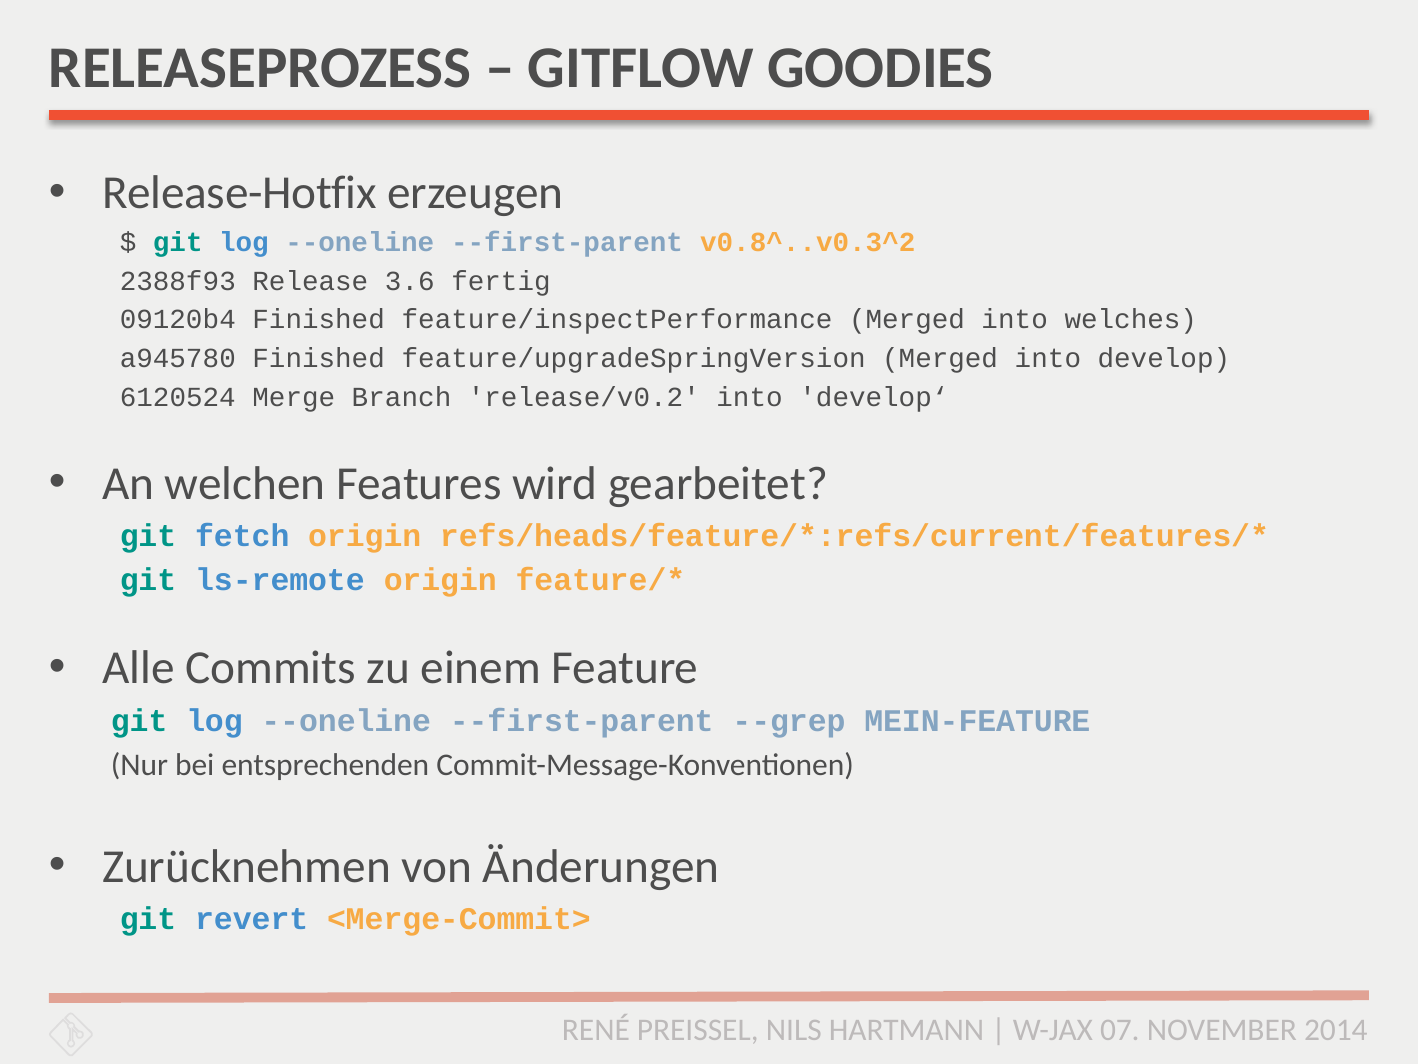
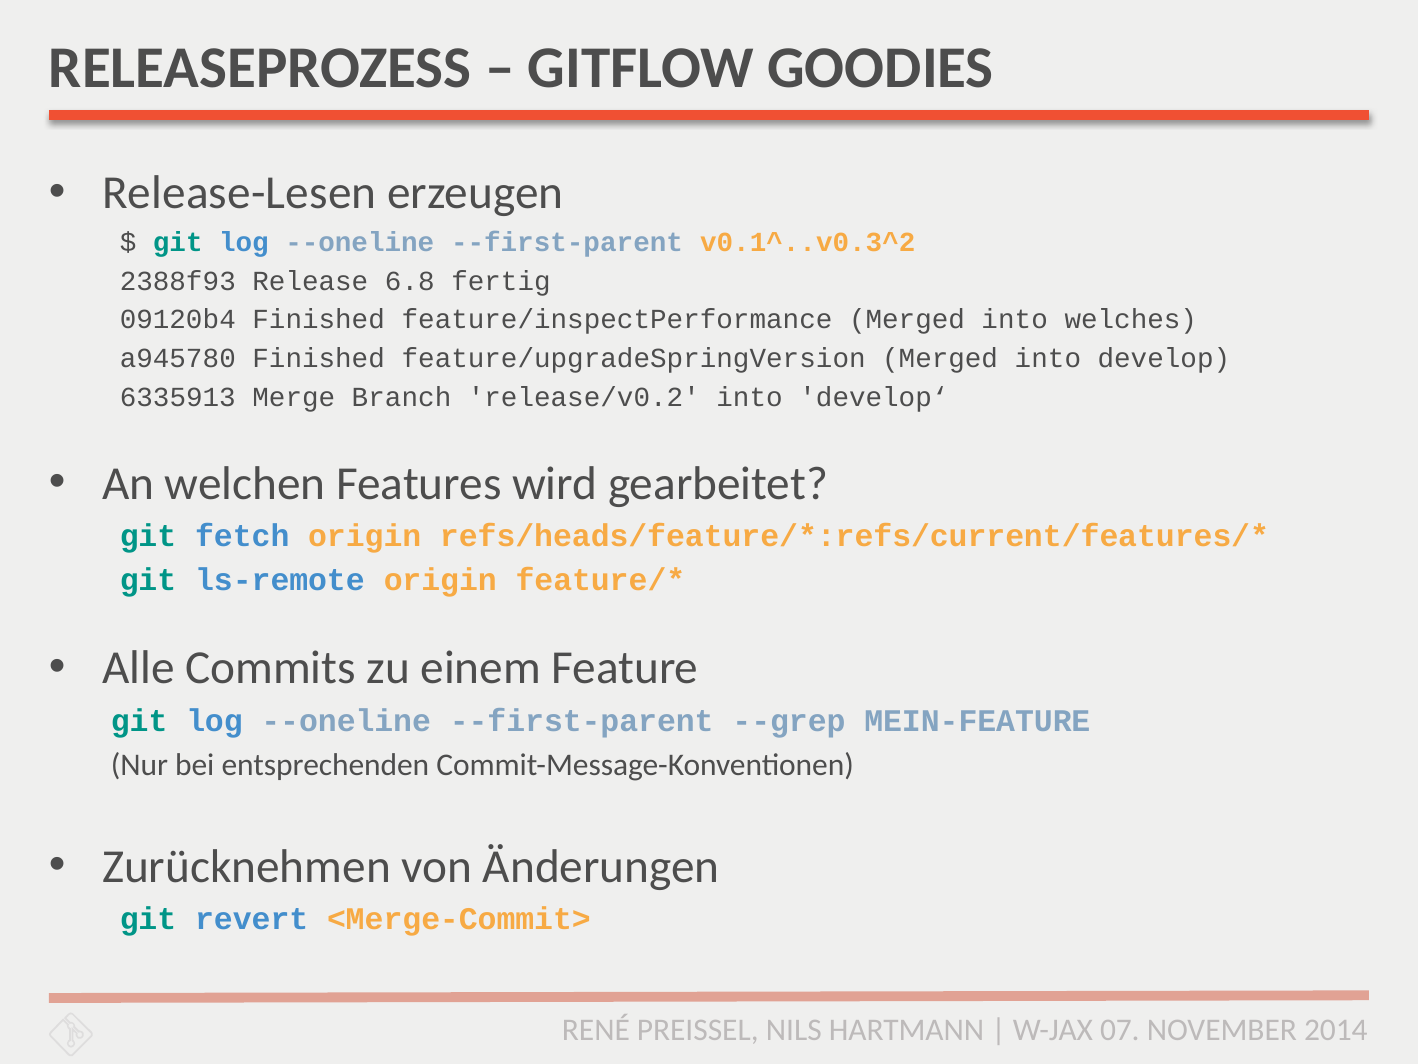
Release-Hotfix: Release-Hotfix -> Release-Lesen
v0.8^..v0.3^2: v0.8^..v0.3^2 -> v0.1^..v0.3^2
3.6: 3.6 -> 6.8
6120524: 6120524 -> 6335913
